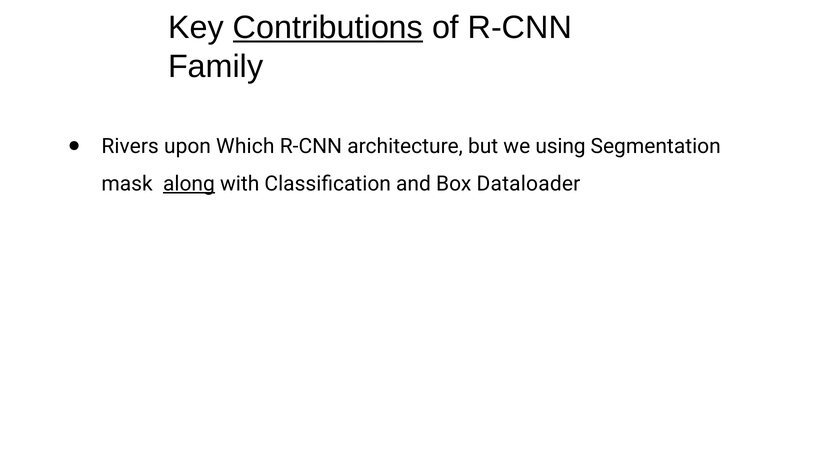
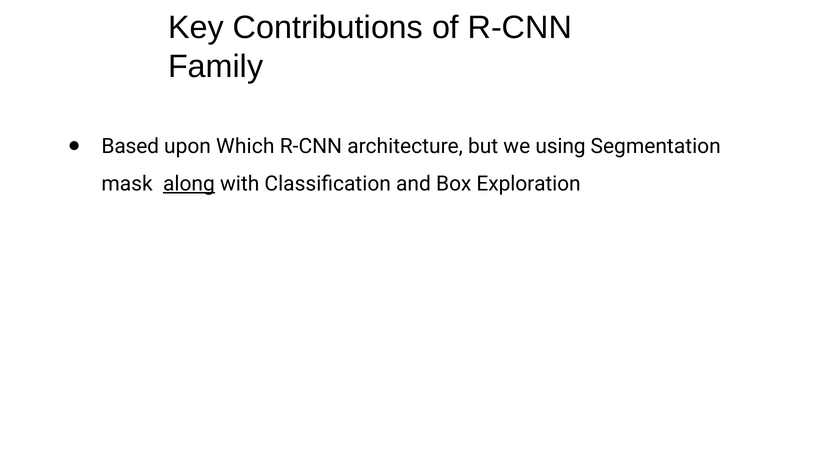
Contributions underline: present -> none
Rivers: Rivers -> Based
Dataloader: Dataloader -> Exploration
